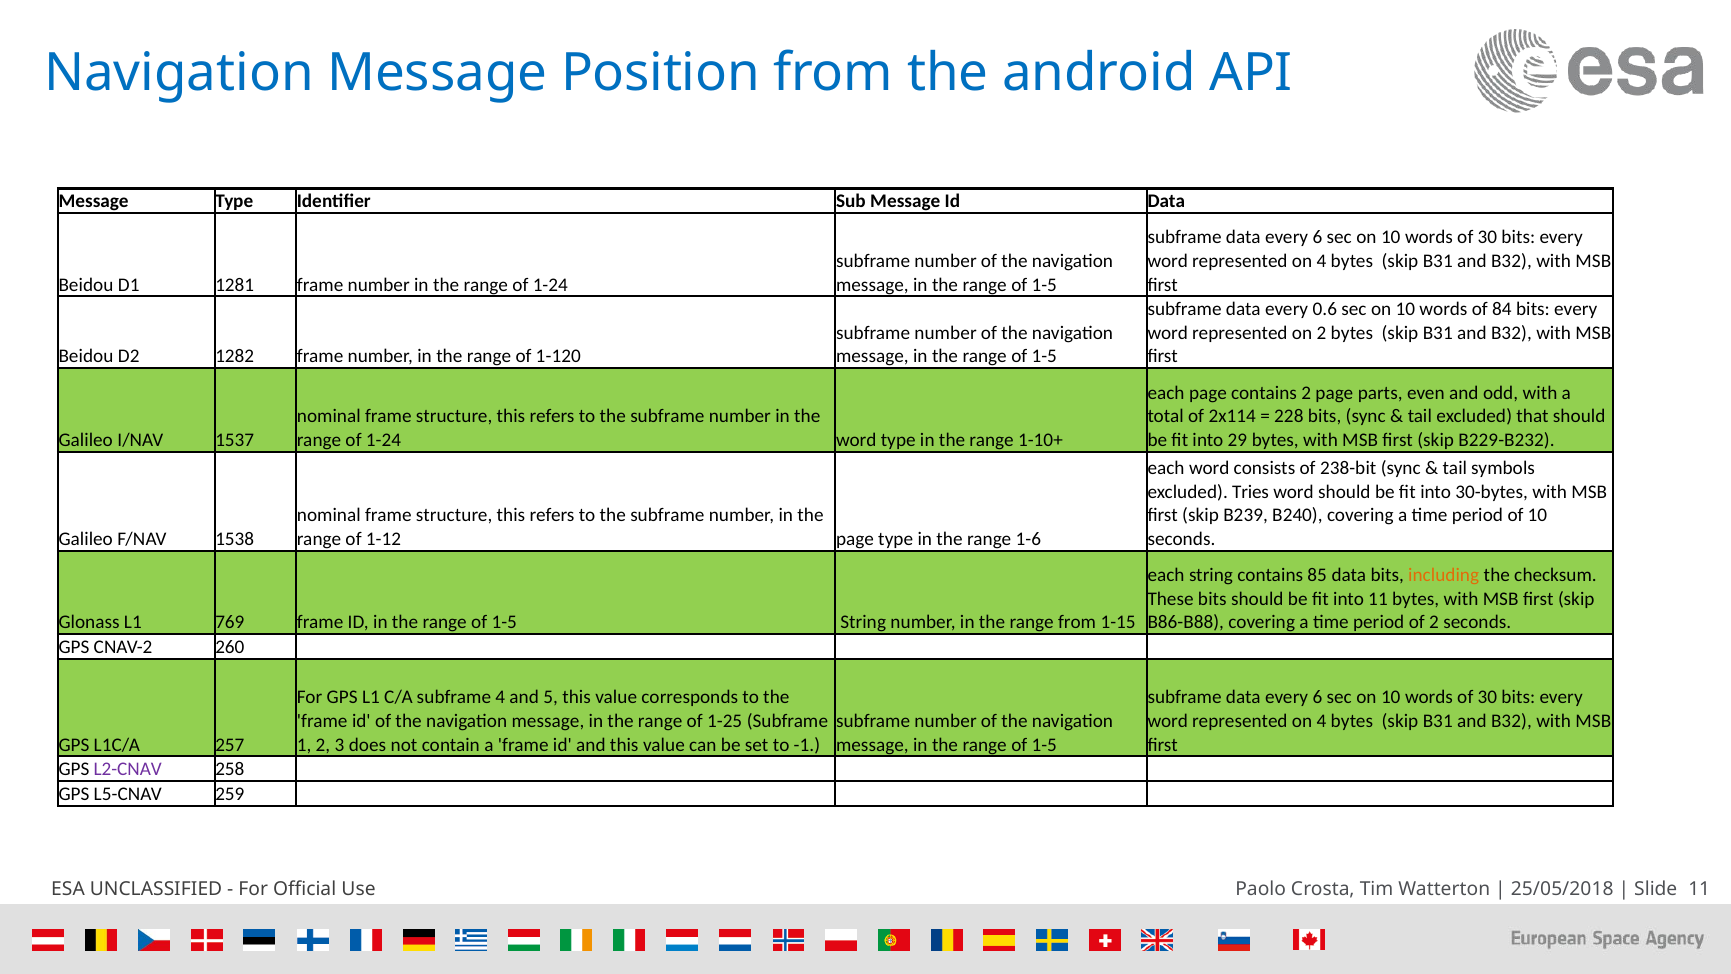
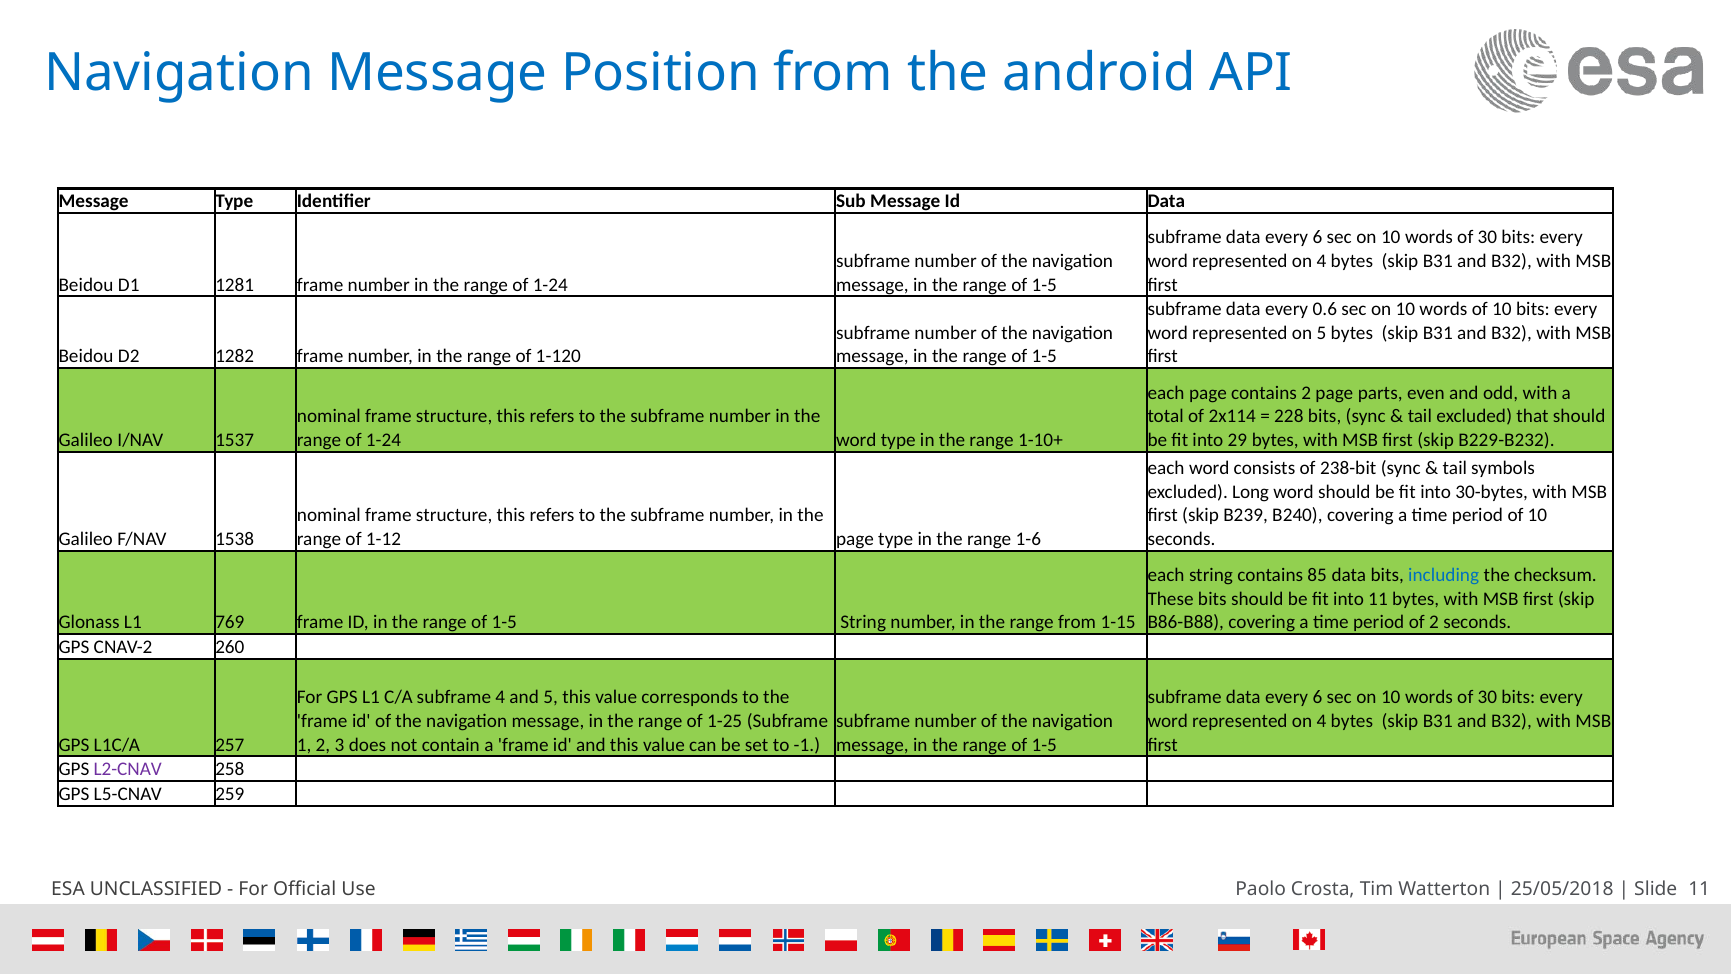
words of 84: 84 -> 10
on 2: 2 -> 5
Tries: Tries -> Long
including colour: orange -> blue
